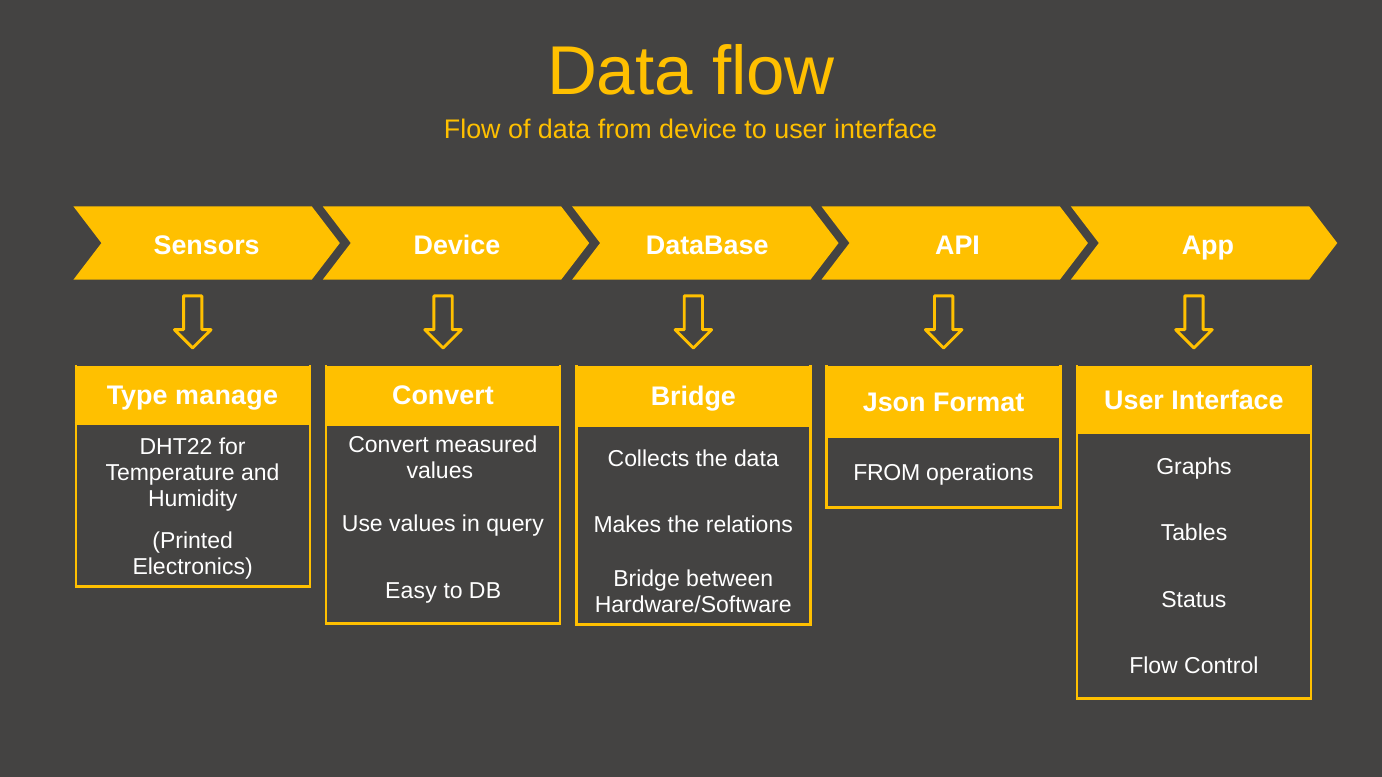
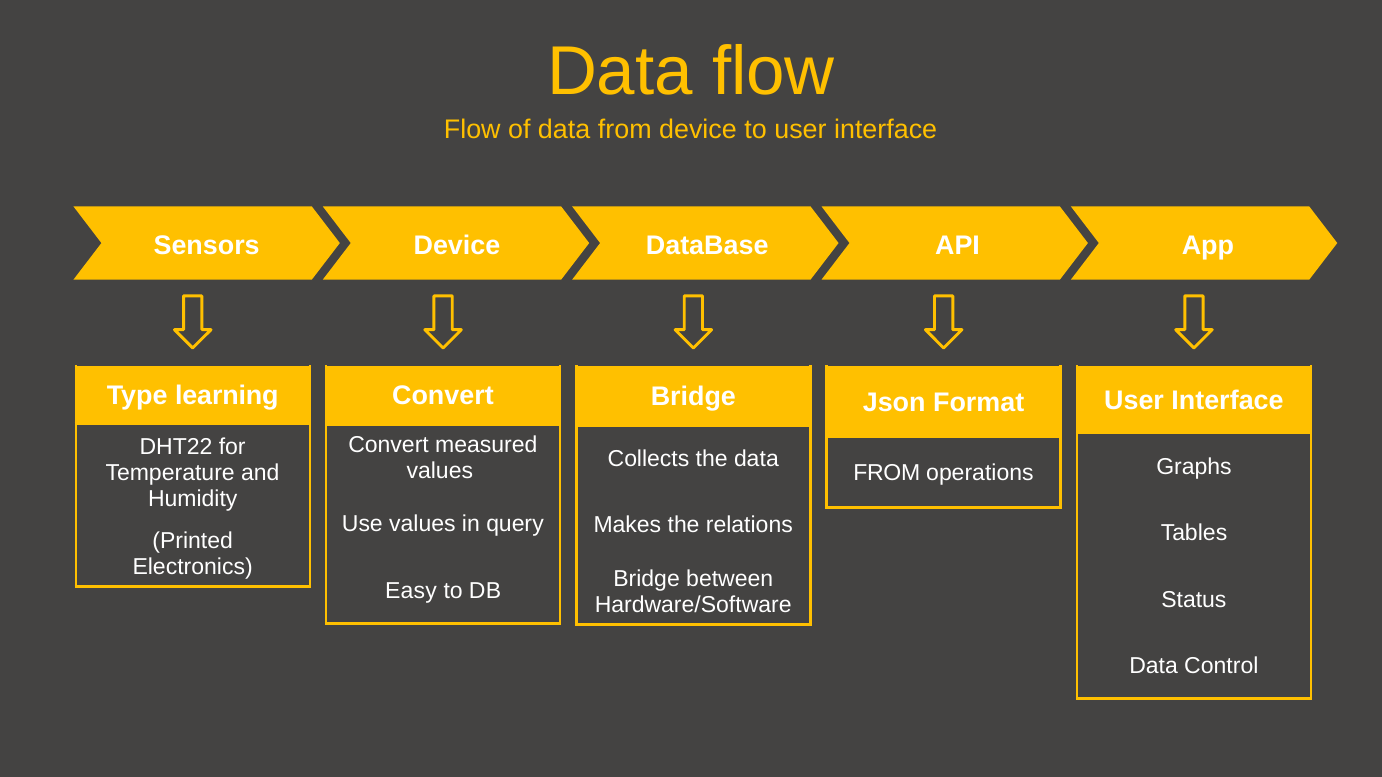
manage: manage -> learning
Flow at (1154, 666): Flow -> Data
